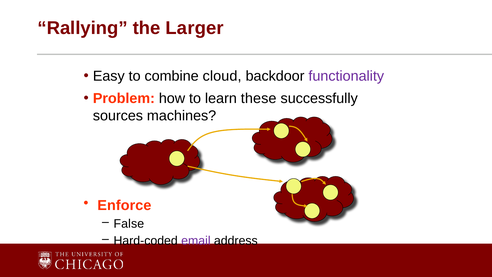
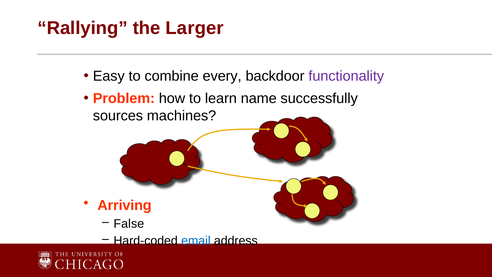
cloud: cloud -> every
these: these -> name
Enforce: Enforce -> Arriving
email colour: purple -> blue
